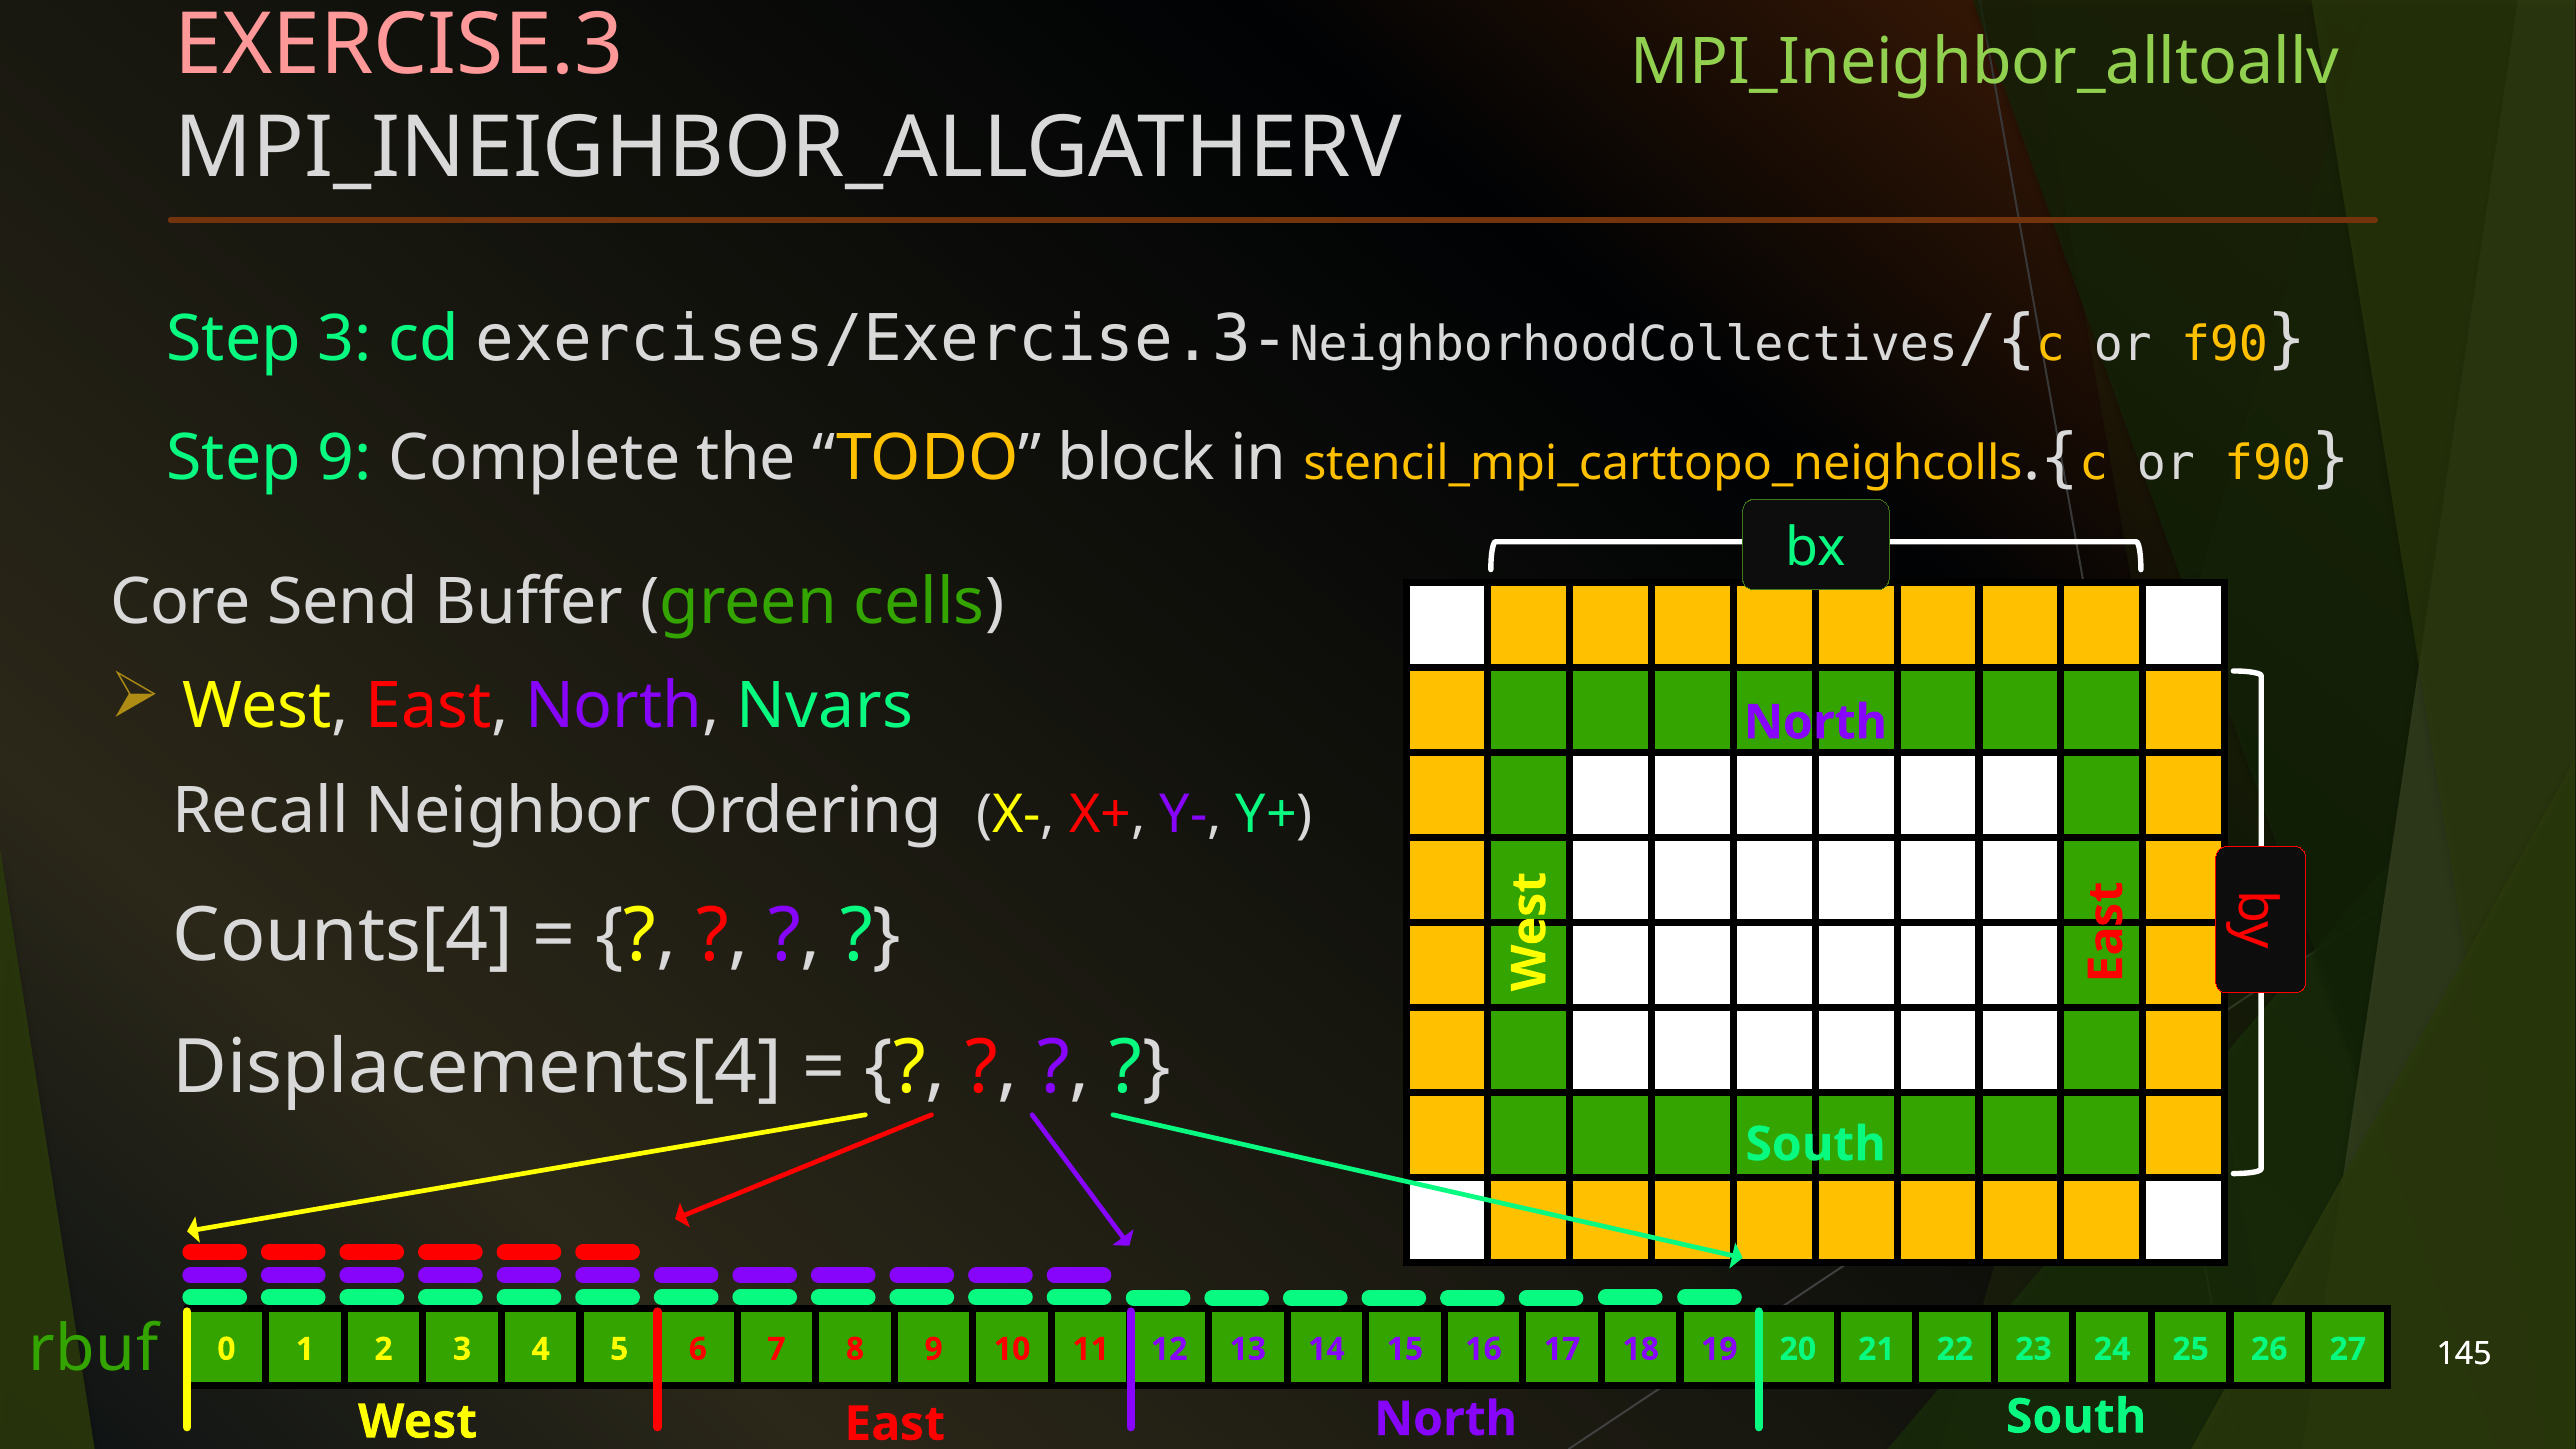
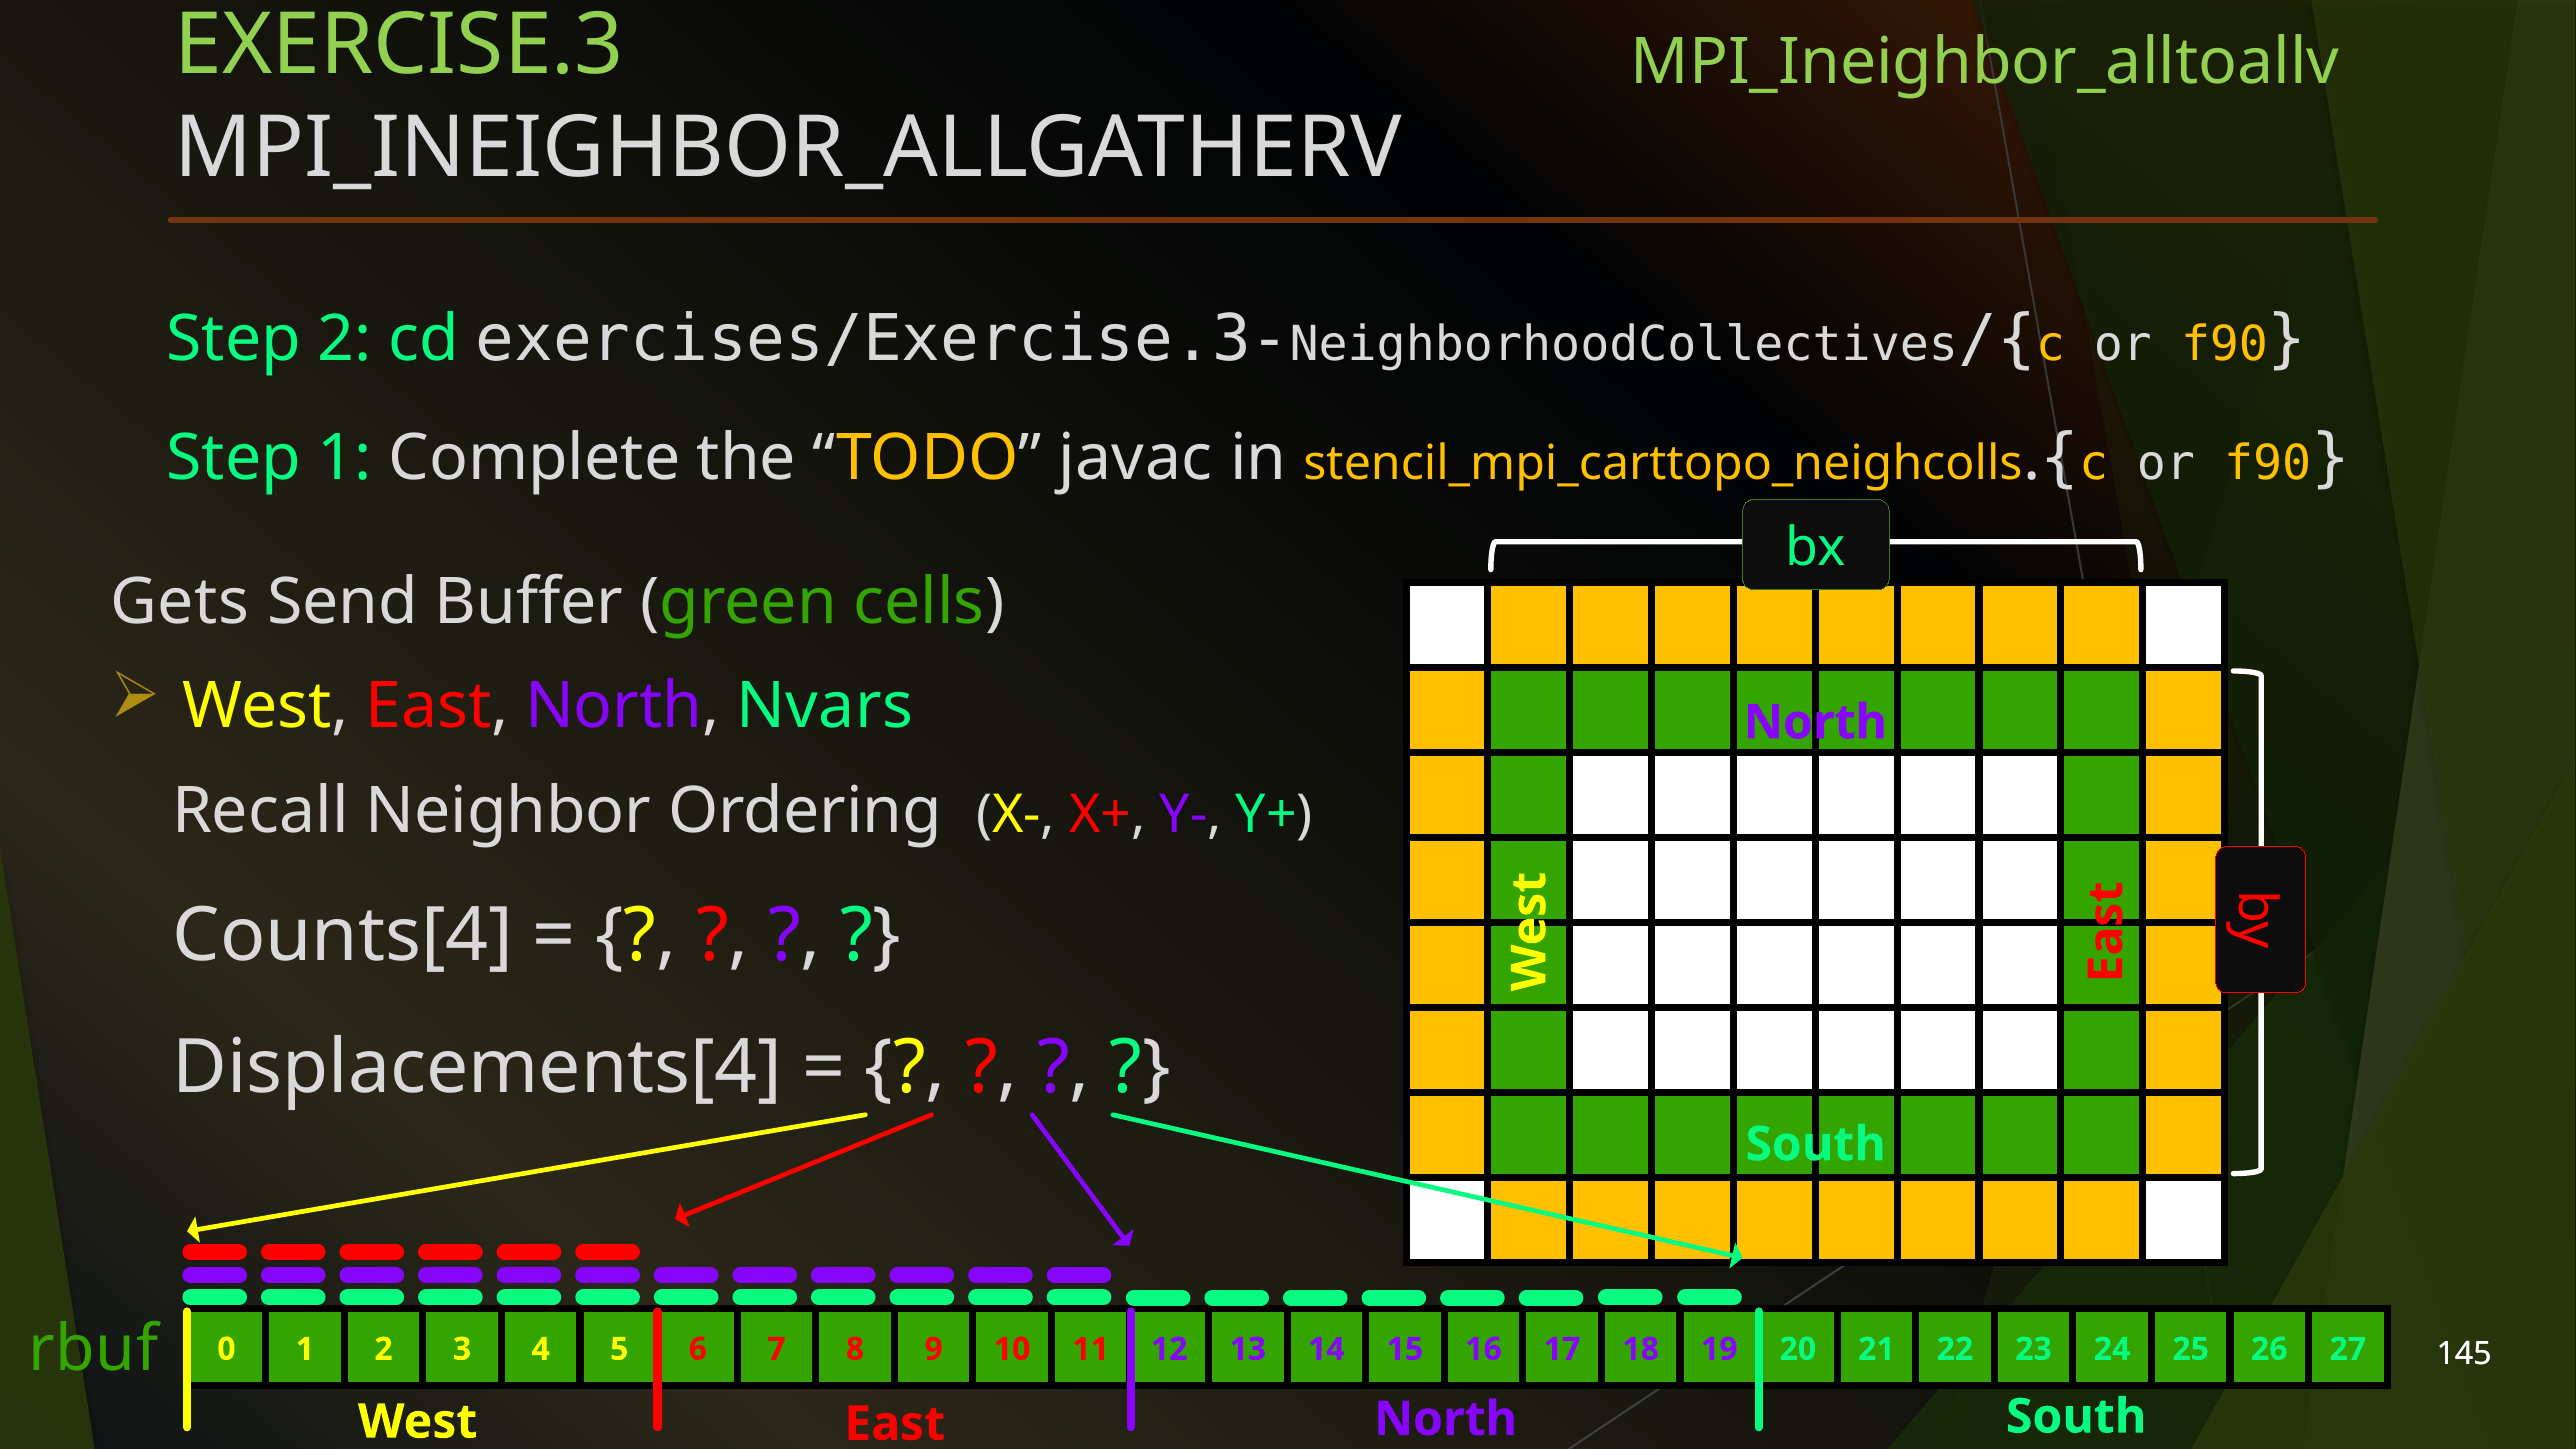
EXERCISE.3 colour: pink -> light green
Step 3: 3 -> 2
Step 9: 9 -> 1
block: block -> javac
Core: Core -> Gets
